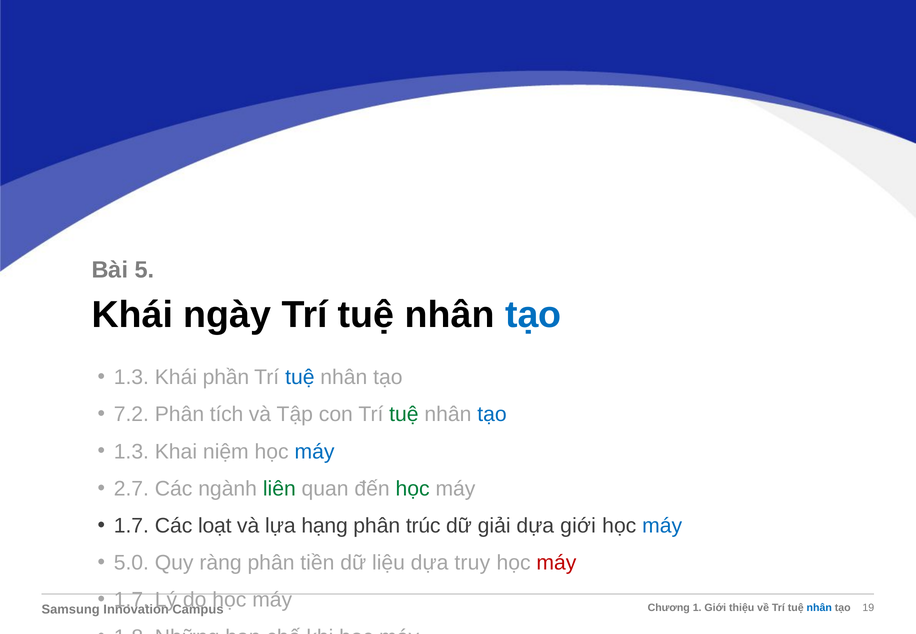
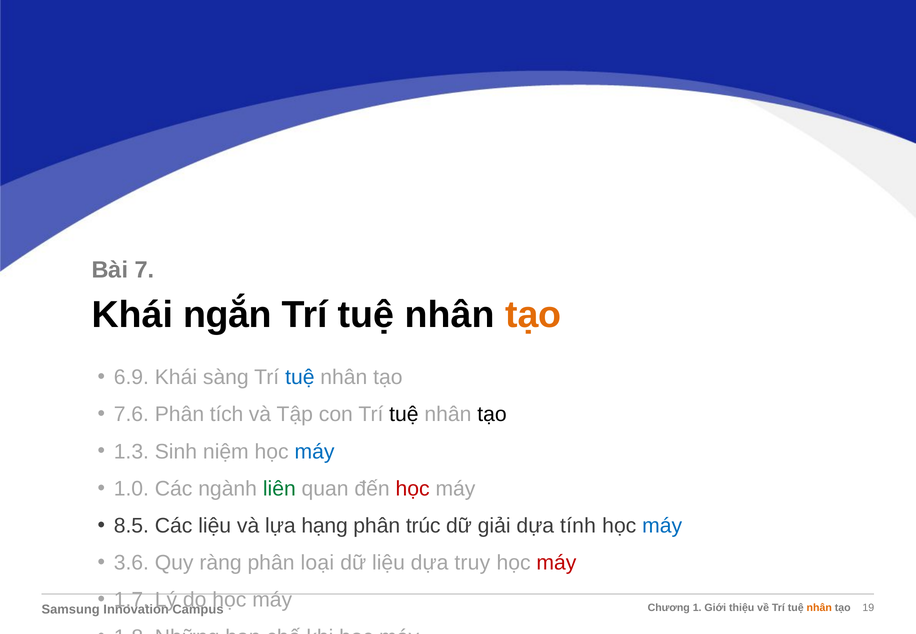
5: 5 -> 7
ngày: ngày -> ngắn
tạo at (533, 315) colour: blue -> orange
1.3 at (131, 378): 1.3 -> 6.9
phần: phần -> sàng
7.2: 7.2 -> 7.6
tuệ at (404, 415) colour: green -> black
tạo at (492, 415) colour: blue -> black
Khai: Khai -> Sinh
2.7: 2.7 -> 1.0
học at (413, 489) colour: green -> red
1.7 at (131, 526): 1.7 -> 8.5
Các loạt: loạt -> liệu
dựa giới: giới -> tính
5.0: 5.0 -> 3.6
tiền: tiền -> loại
nhân at (819, 608) colour: blue -> orange
